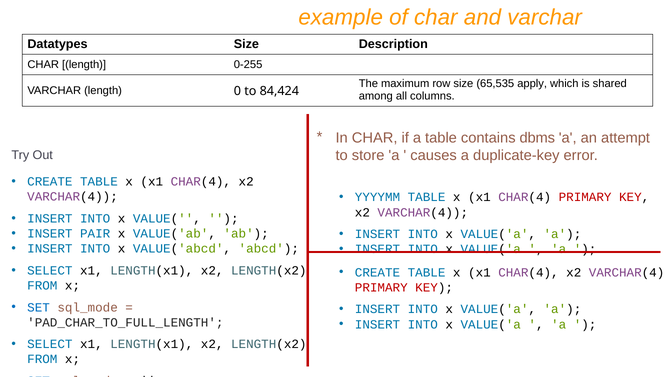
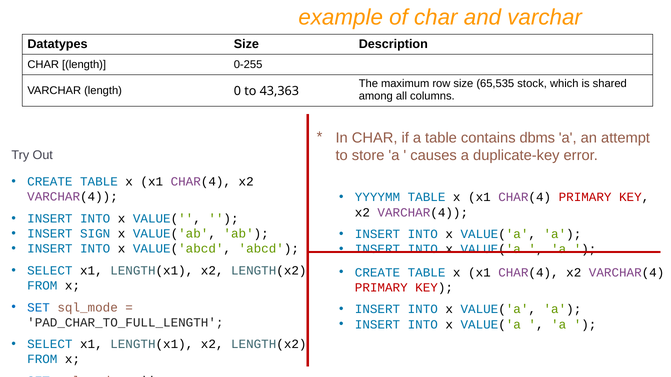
apply: apply -> stock
84,424: 84,424 -> 43,363
PAIR: PAIR -> SIGN
